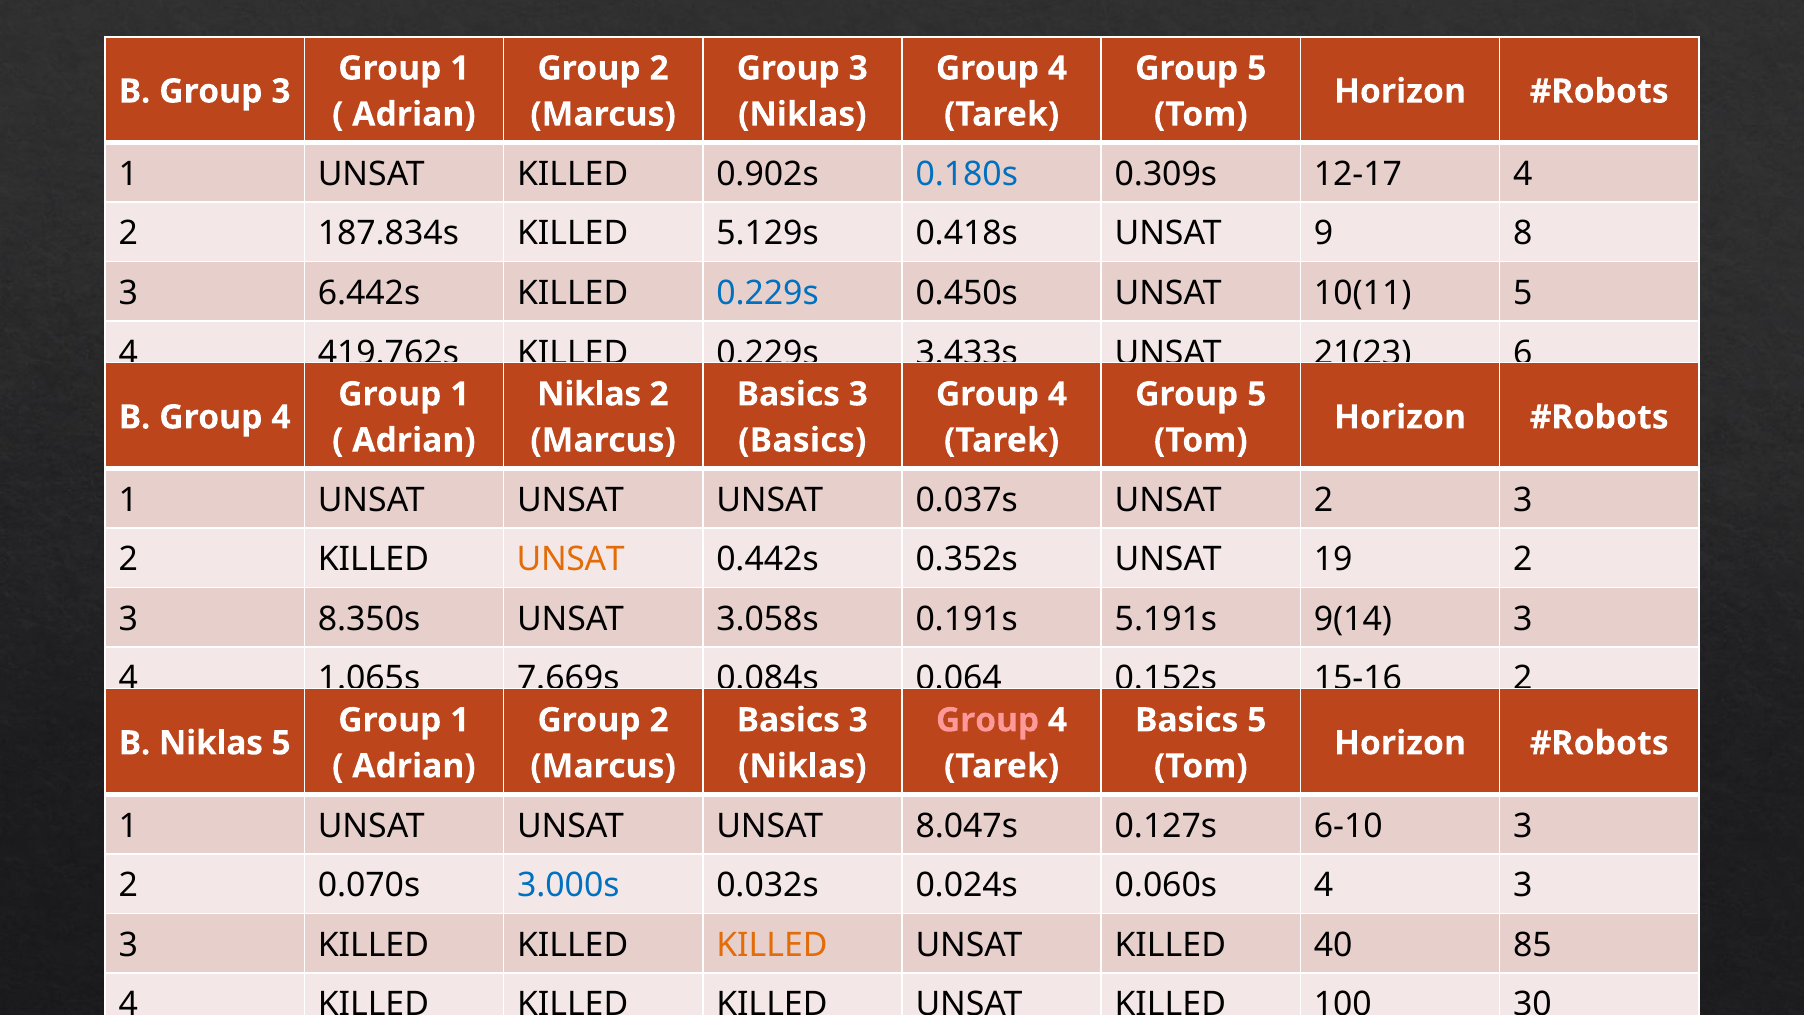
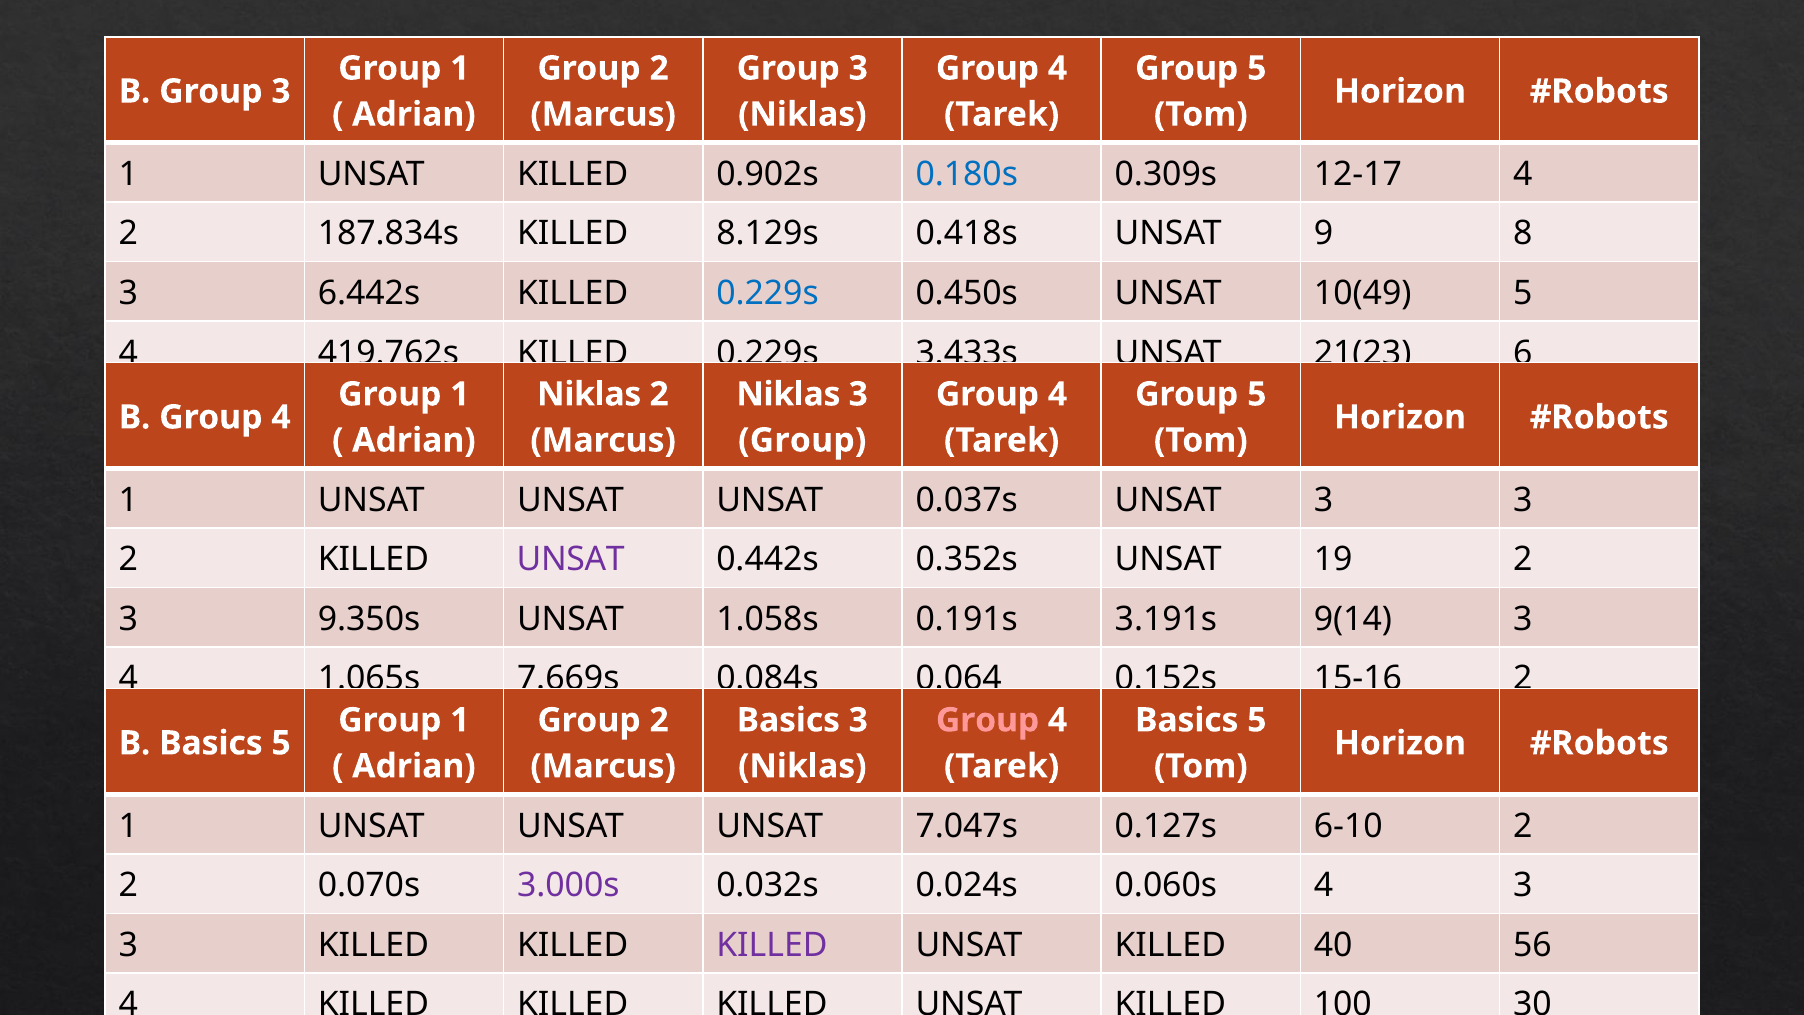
5.129s: 5.129s -> 8.129s
10(11: 10(11 -> 10(49
Basics at (788, 394): Basics -> Niklas
Basics at (802, 440): Basics -> Group
UNSAT 2: 2 -> 3
UNSAT at (571, 559) colour: orange -> purple
8.350s: 8.350s -> 9.350s
3.058s: 3.058s -> 1.058s
5.191s: 5.191s -> 3.191s
B Niklas: Niklas -> Basics
8.047s: 8.047s -> 7.047s
6-10 3: 3 -> 2
3.000s colour: blue -> purple
KILLED at (772, 945) colour: orange -> purple
85: 85 -> 56
